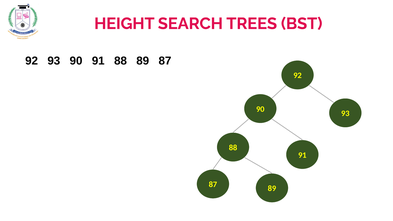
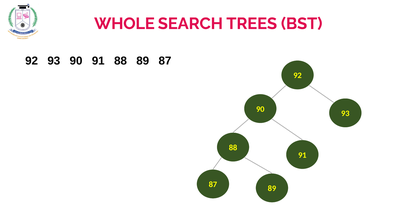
HEIGHT: HEIGHT -> WHOLE
